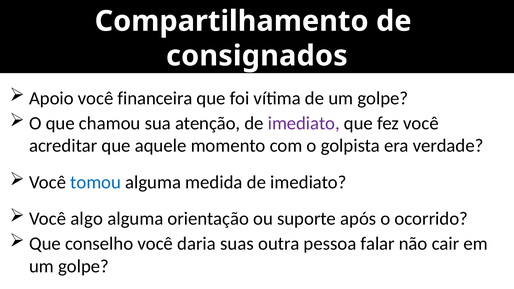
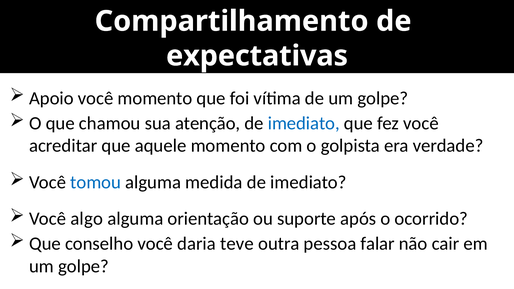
consignados: consignados -> expectativas
você financeira: financeira -> momento
imediato at (304, 123) colour: purple -> blue
suas: suas -> teve
